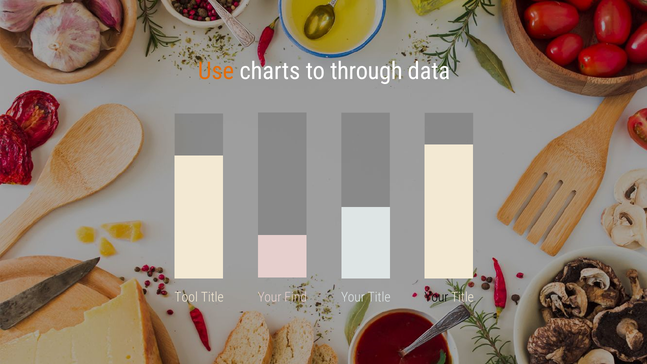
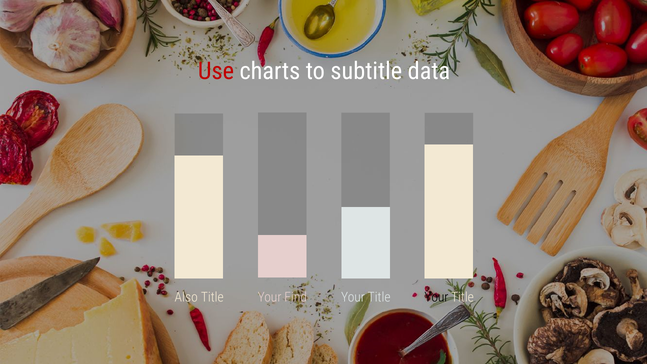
Use colour: orange -> red
through: through -> subtitle
Tool: Tool -> Also
